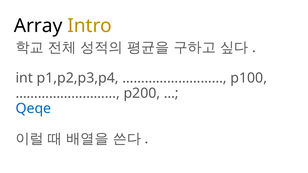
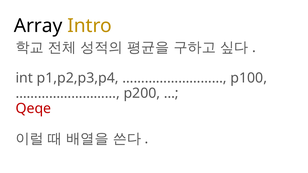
Qeqe colour: blue -> red
